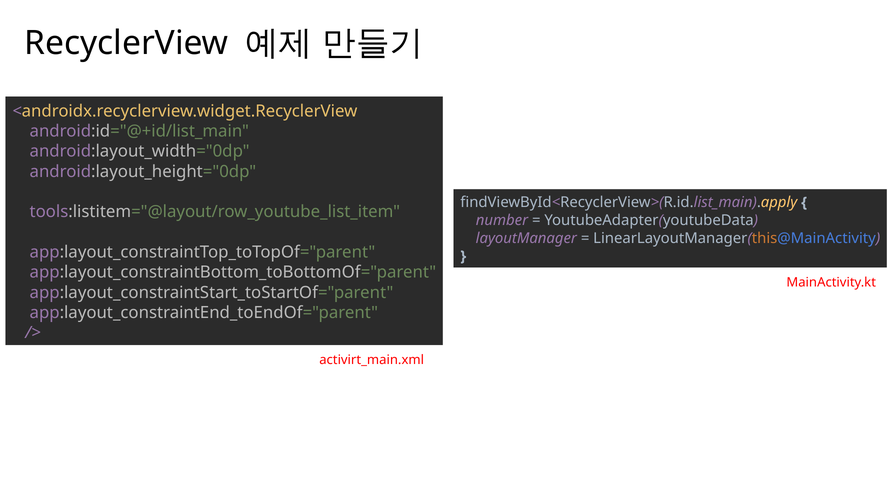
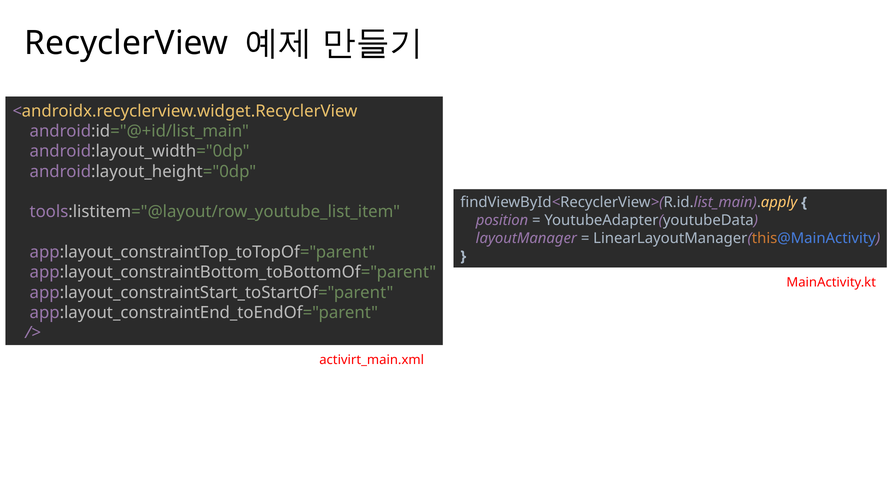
number: number -> position
